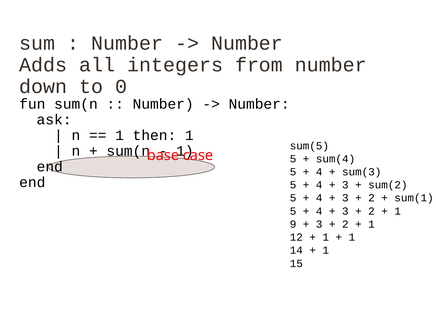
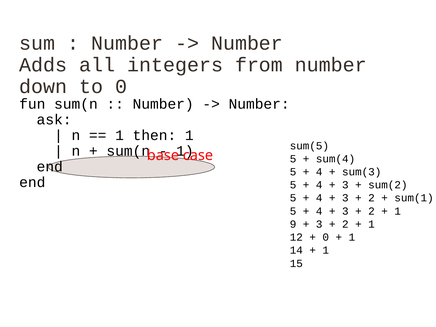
1 at (326, 237): 1 -> 0
